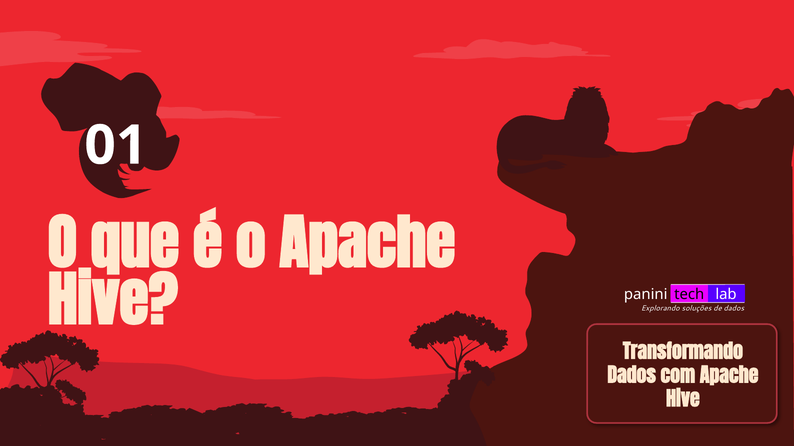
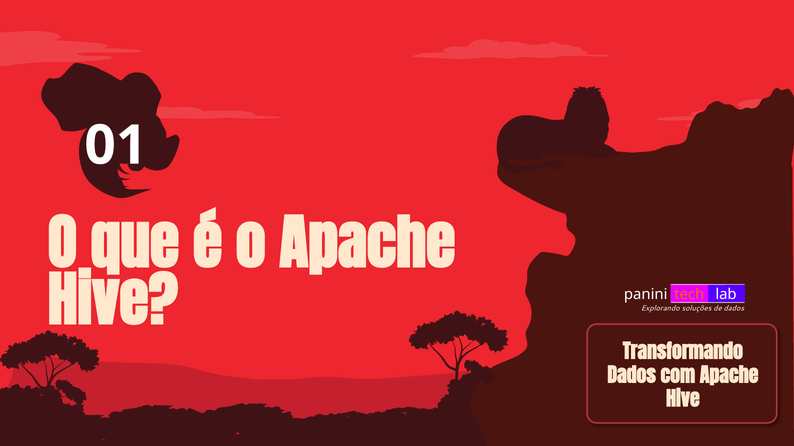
tech colour: black -> orange
